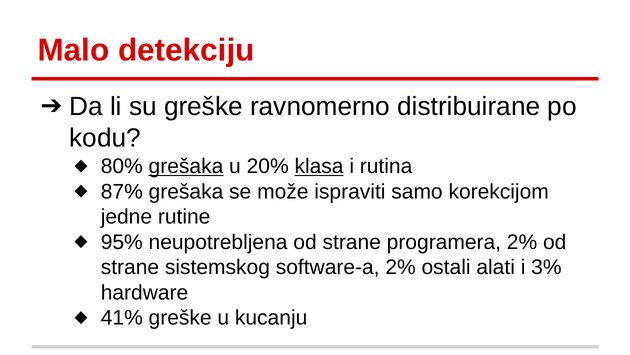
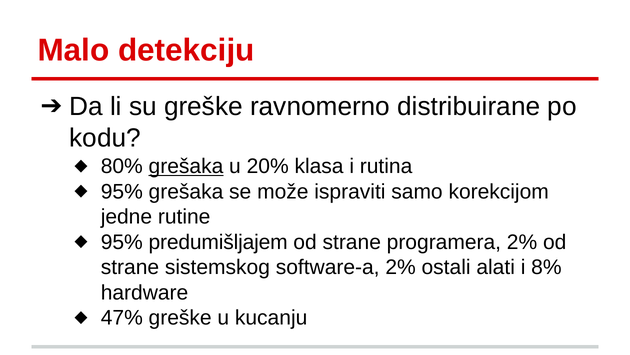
klasa underline: present -> none
87% at (122, 191): 87% -> 95%
neupotrebljena: neupotrebljena -> predumišljajem
3%: 3% -> 8%
41%: 41% -> 47%
